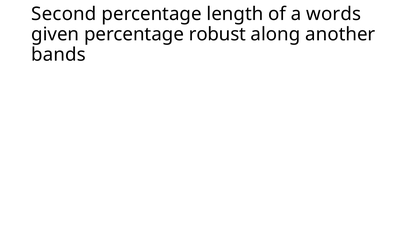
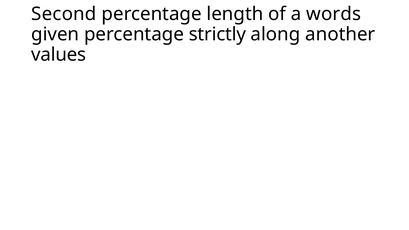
robust: robust -> strictly
bands: bands -> values
